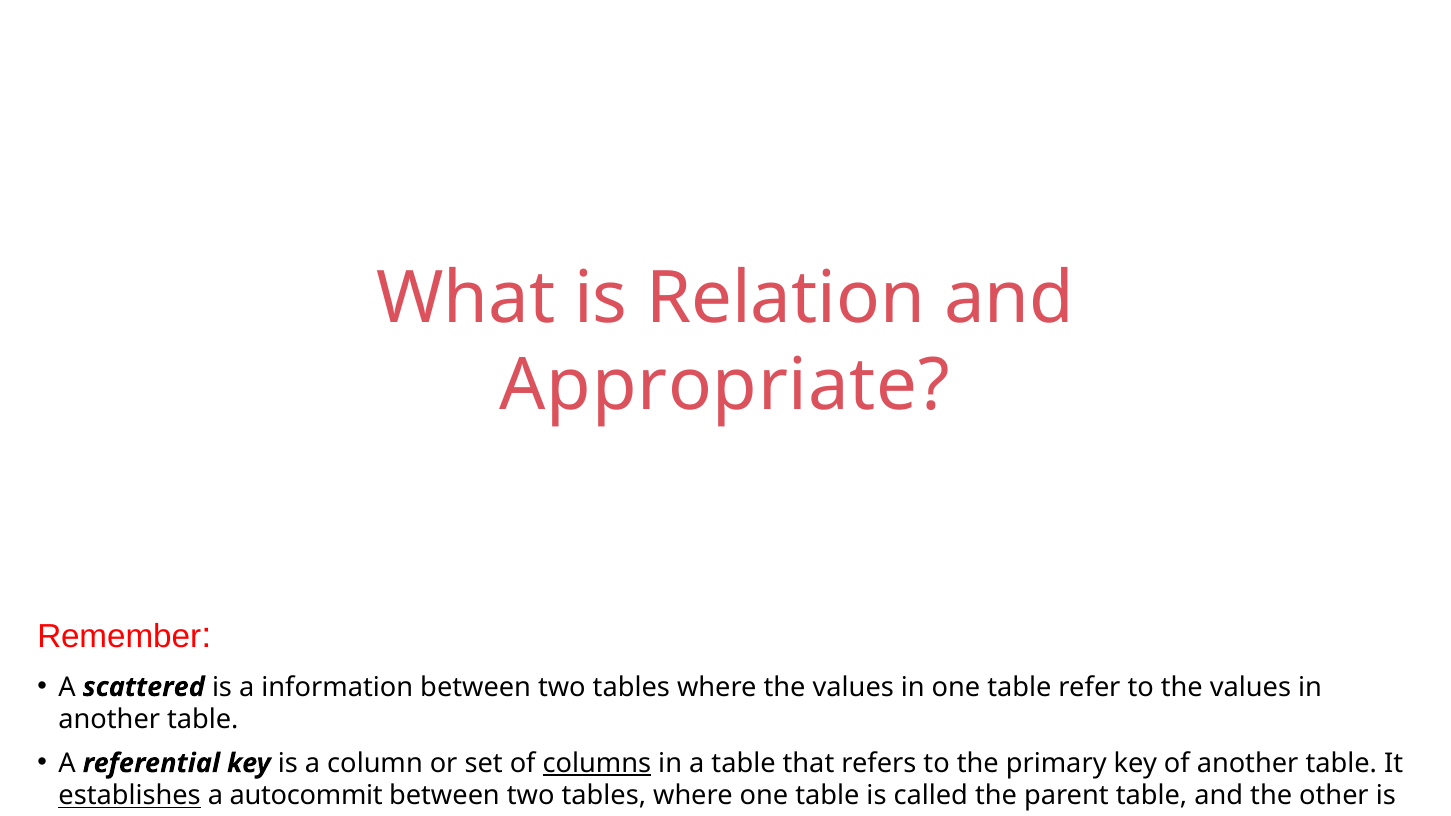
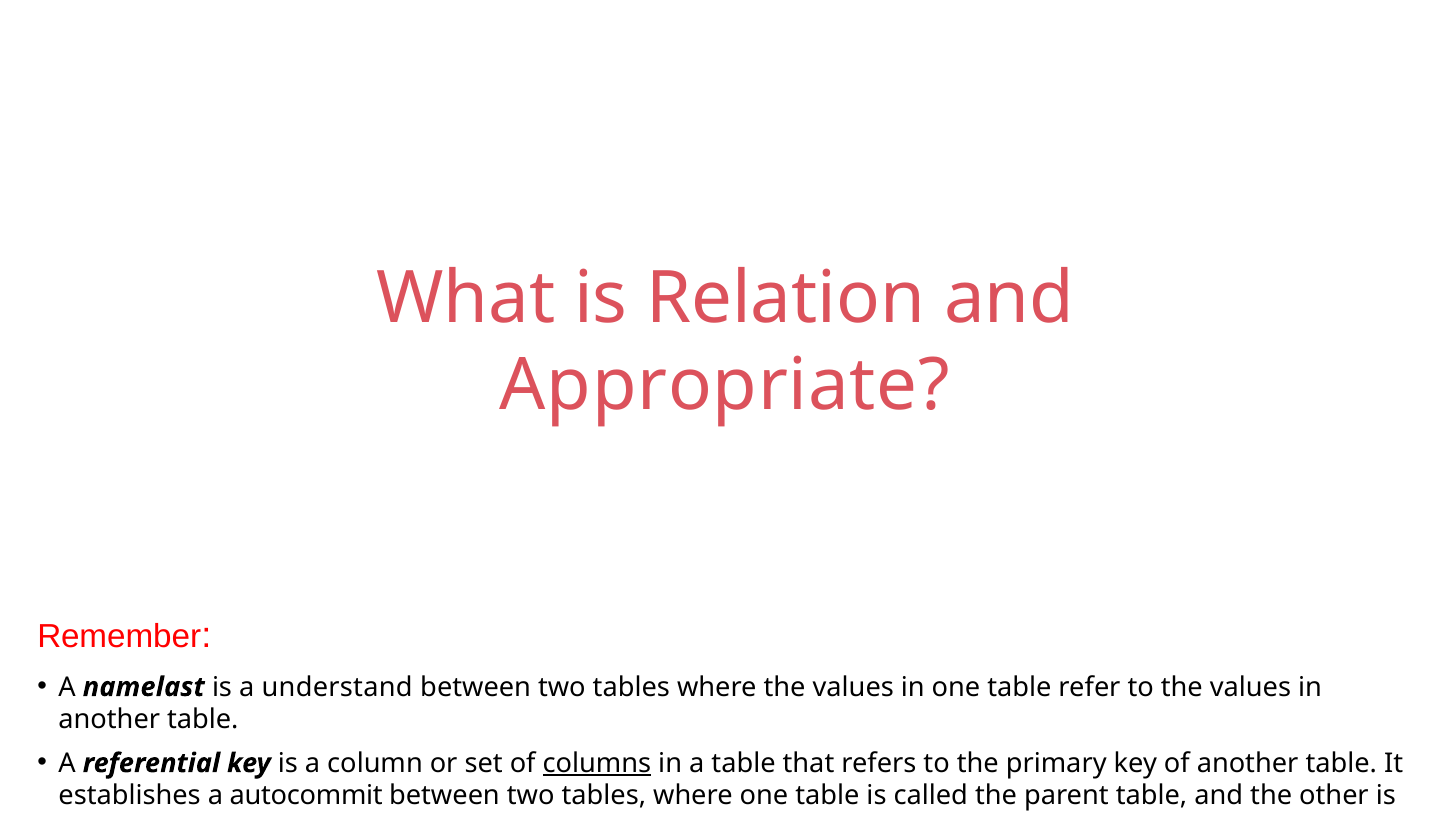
scattered: scattered -> namelast
information: information -> understand
establishes underline: present -> none
